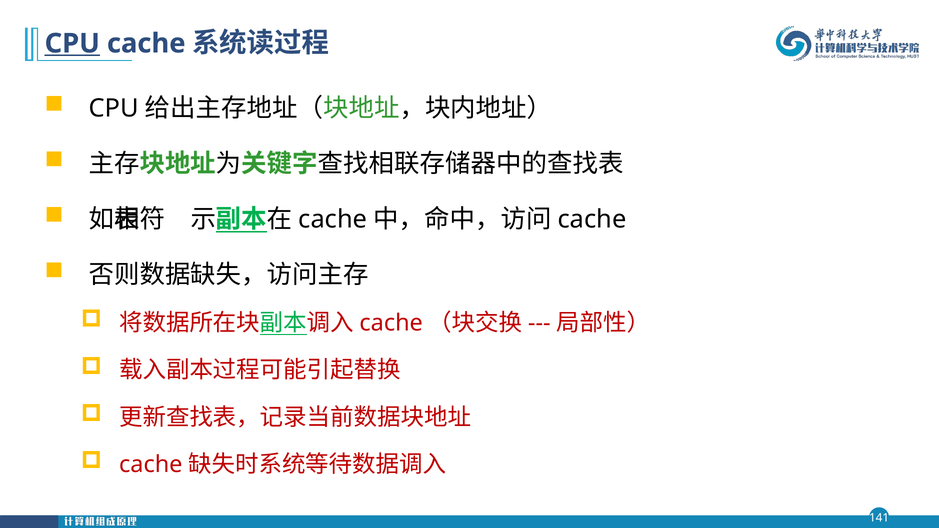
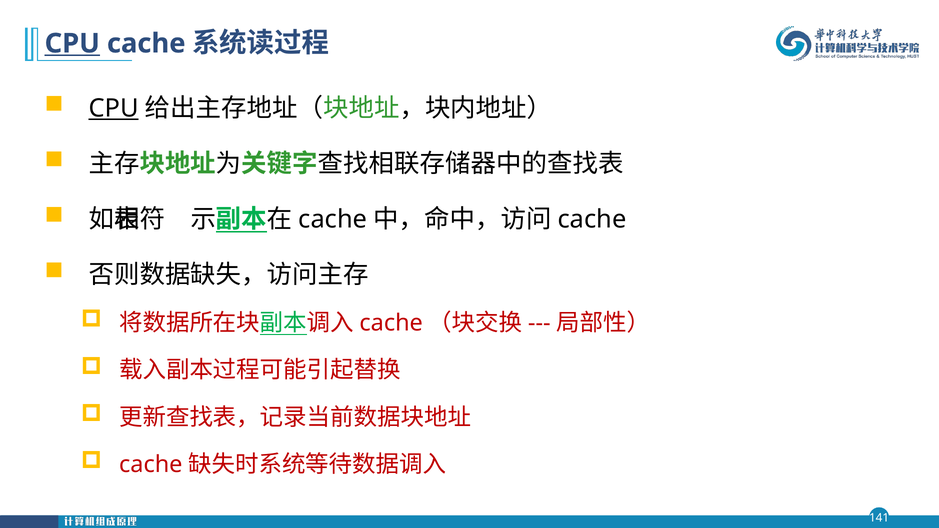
CPU at (114, 108) underline: none -> present
